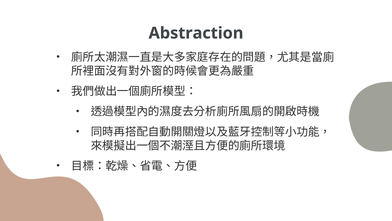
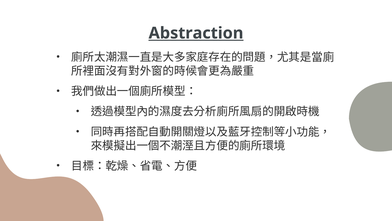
Abstraction underline: none -> present
